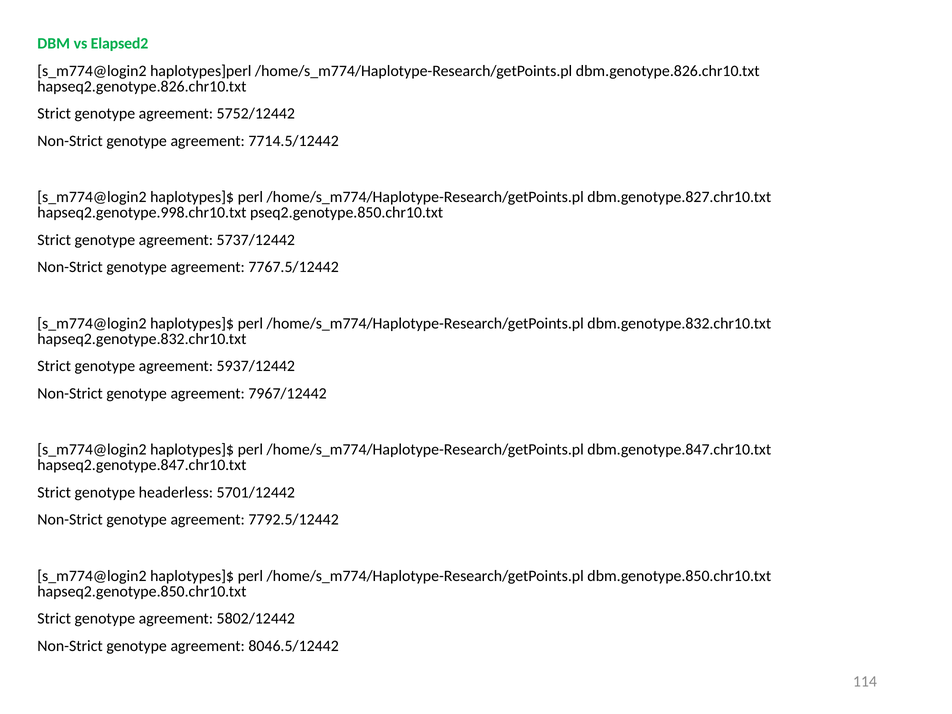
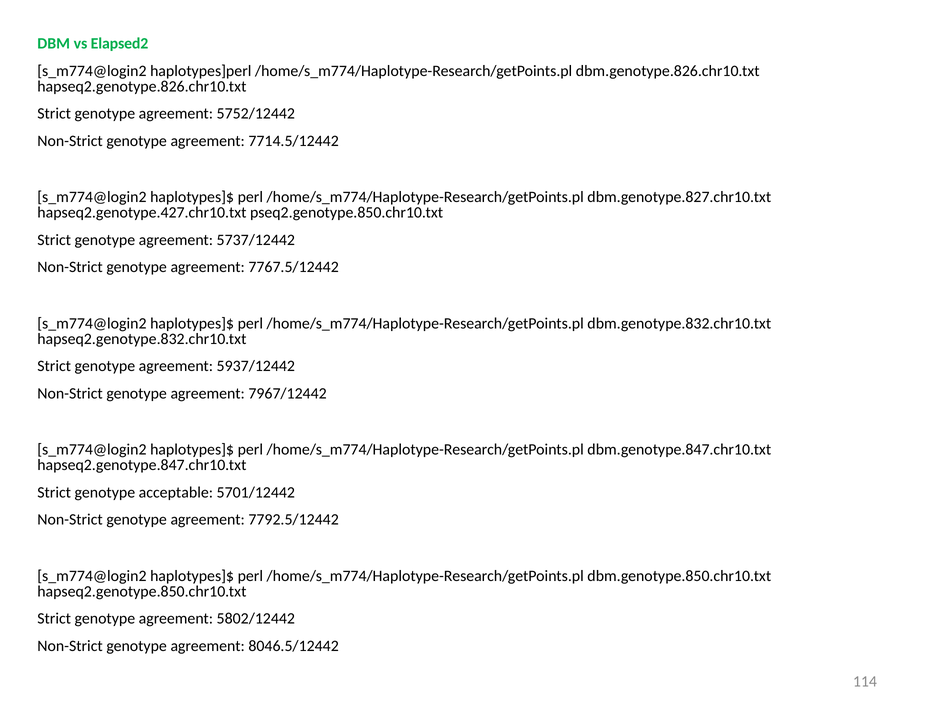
hapseq2.genotype.998.chr10.txt: hapseq2.genotype.998.chr10.txt -> hapseq2.genotype.427.chr10.txt
headerless: headerless -> acceptable
